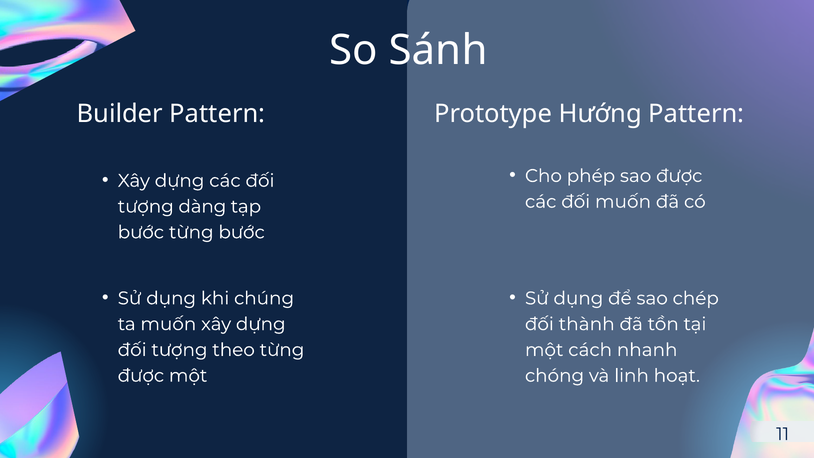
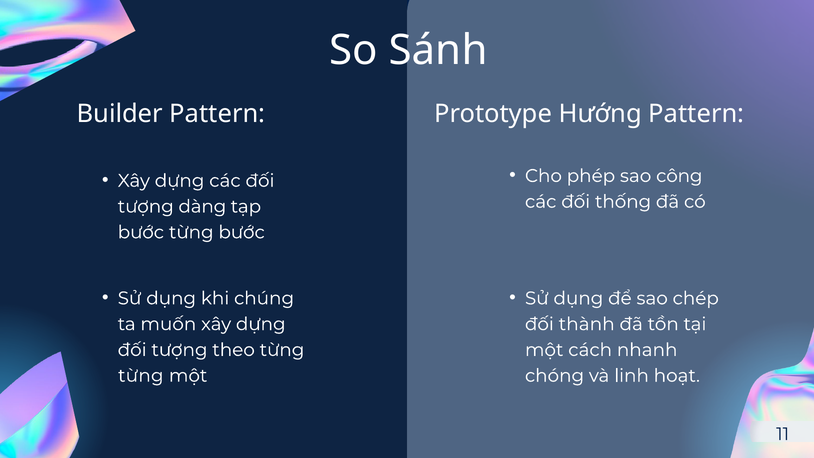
sao được: được -> công
đối muốn: muốn -> thống
được at (141, 376): được -> từng
